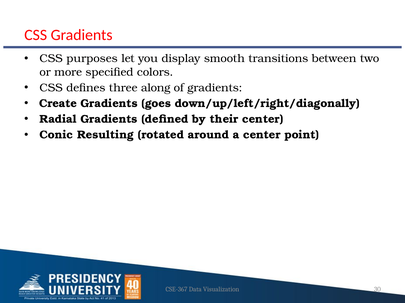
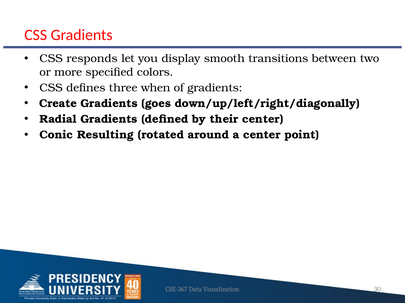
purposes: purposes -> responds
along: along -> when
